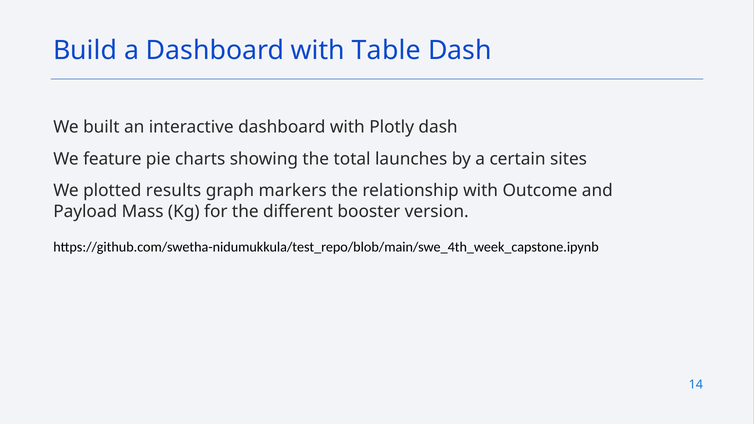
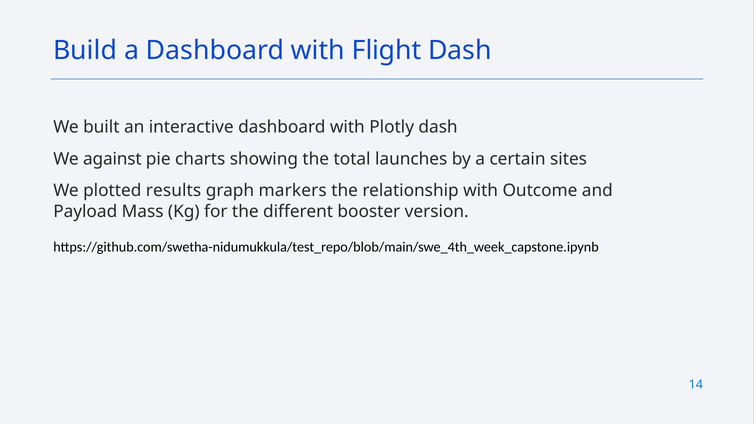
Table: Table -> Flight
feature: feature -> against
